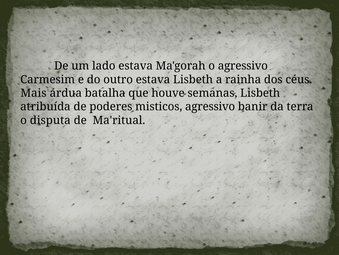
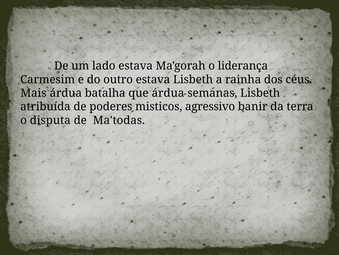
o agressivo: agressivo -> liderança
que houve: houve -> árdua
Ma'ritual: Ma'ritual -> Ma'todas
